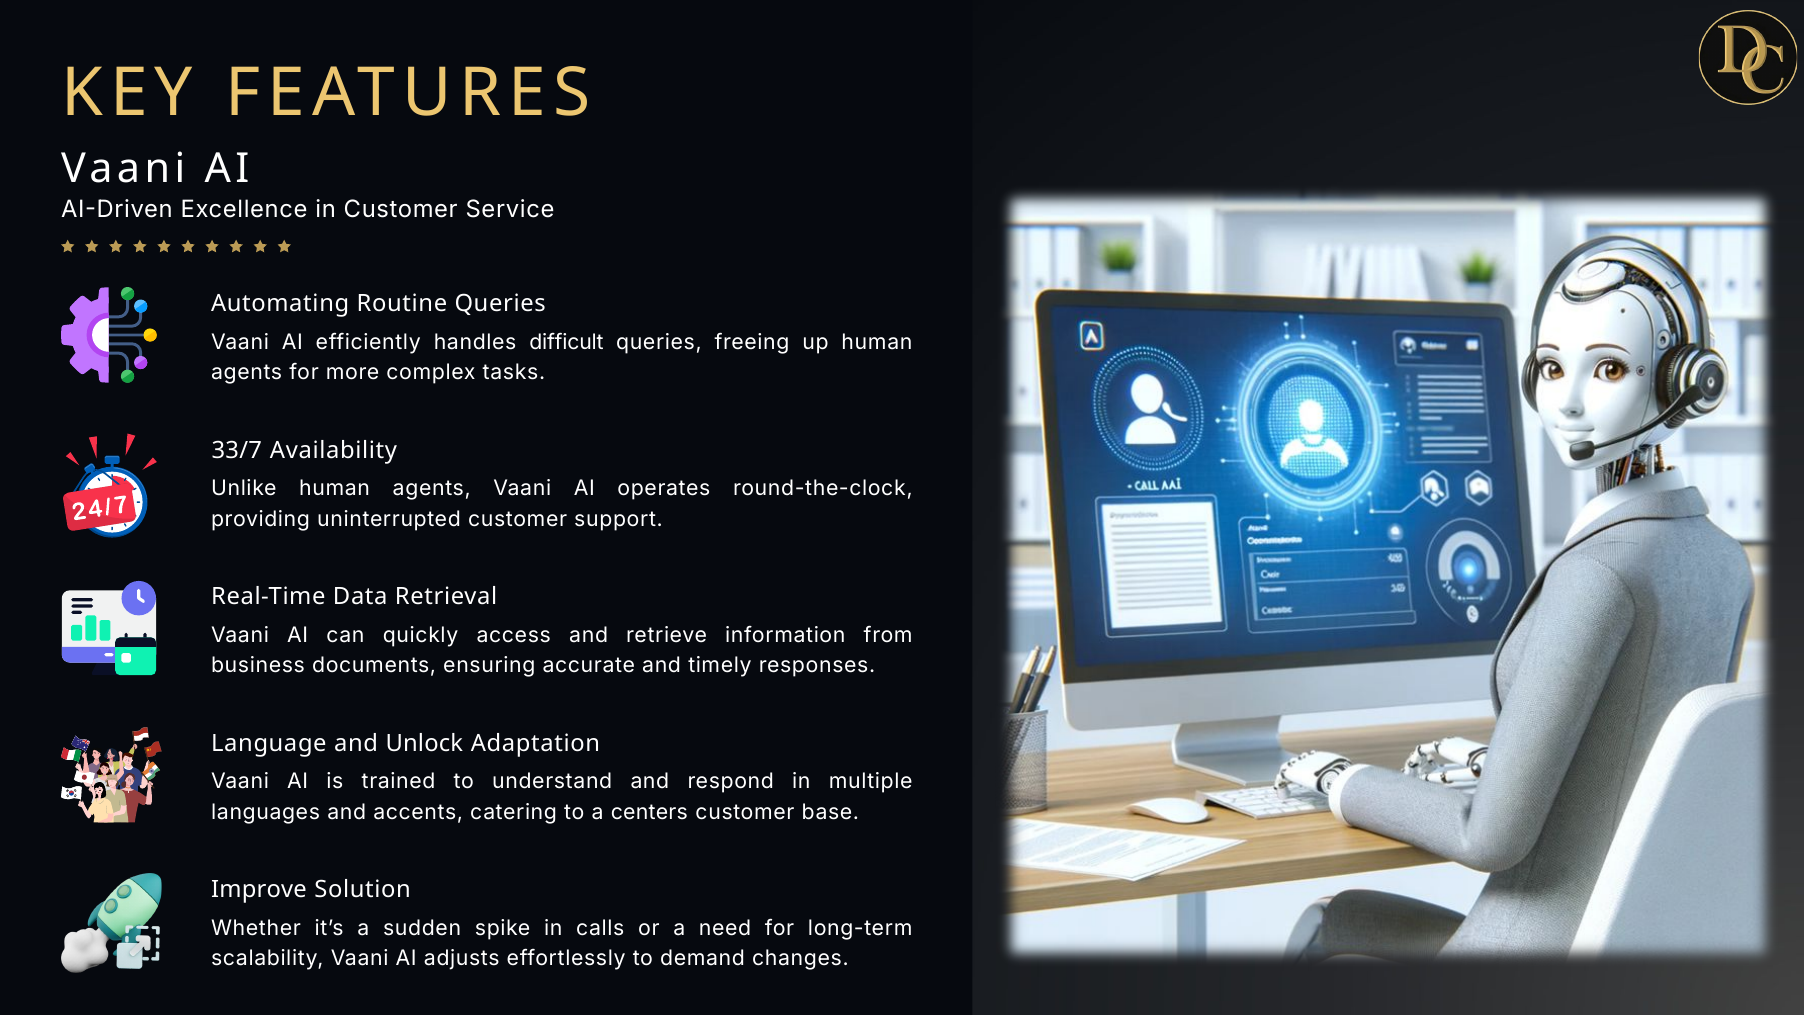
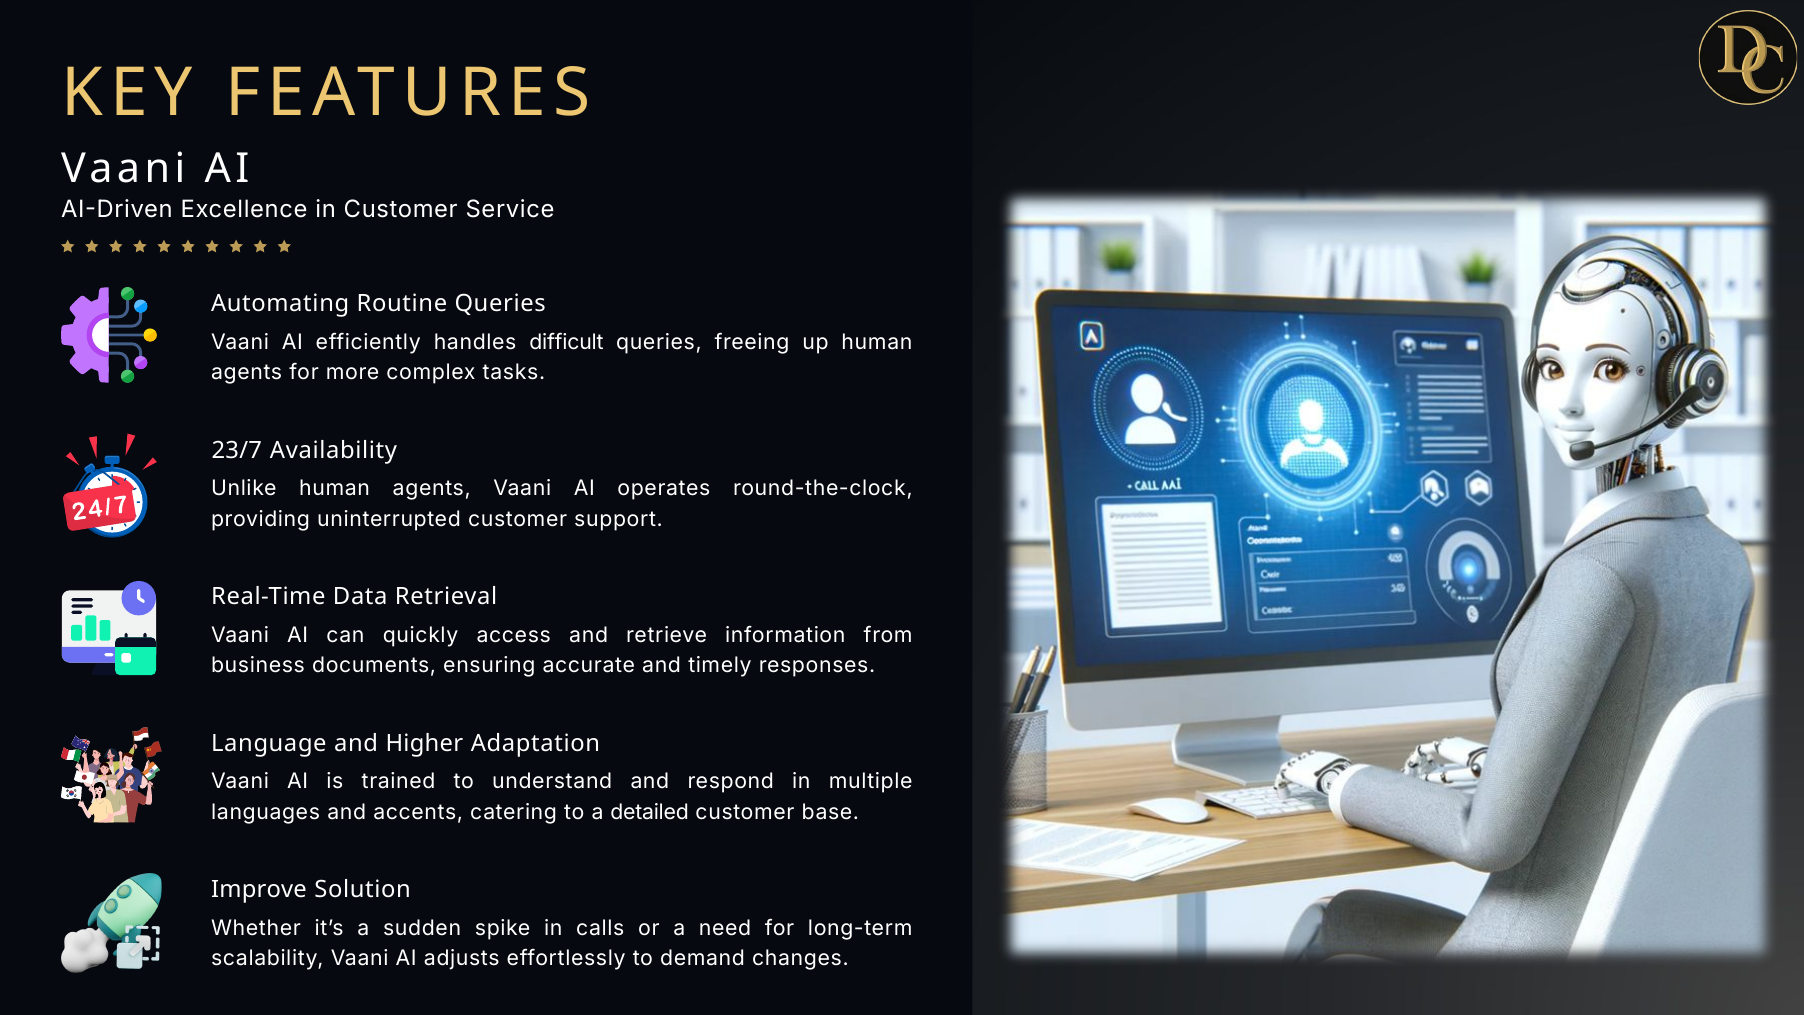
33/7: 33/7 -> 23/7
Unlock: Unlock -> Higher
centers: centers -> detailed
